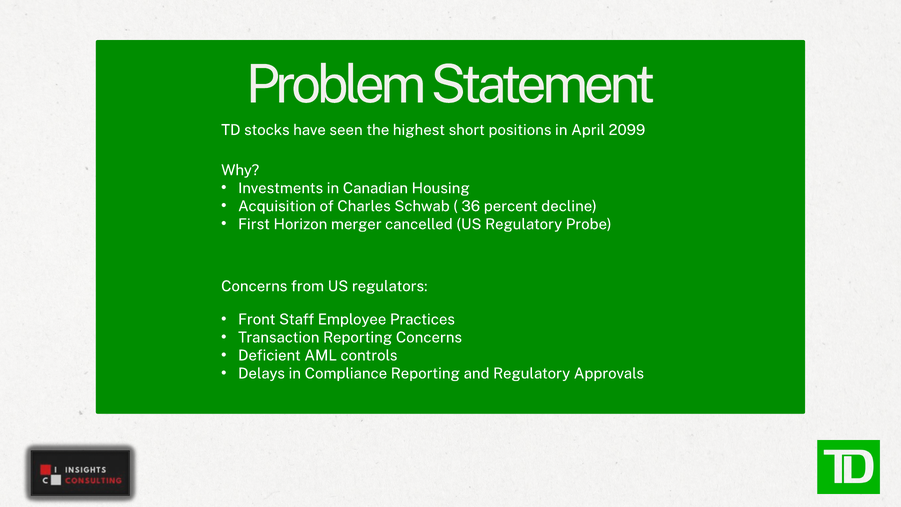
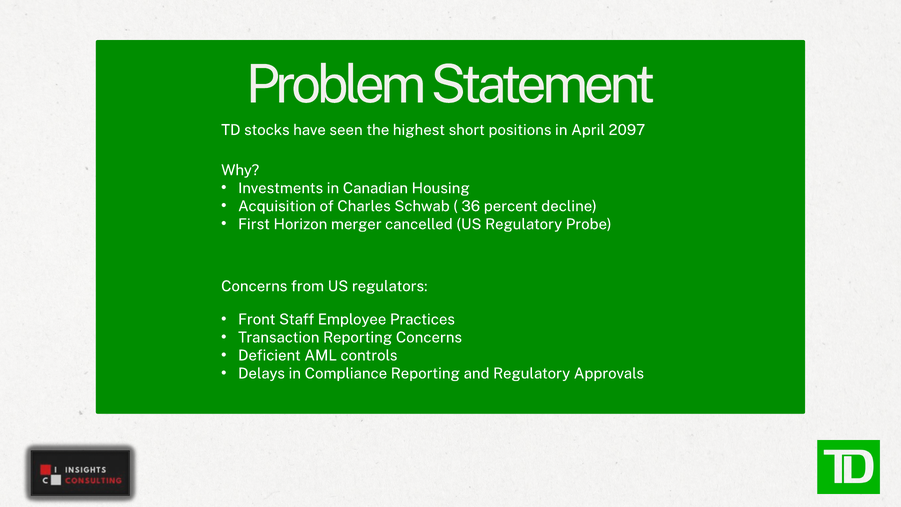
2099: 2099 -> 2097
